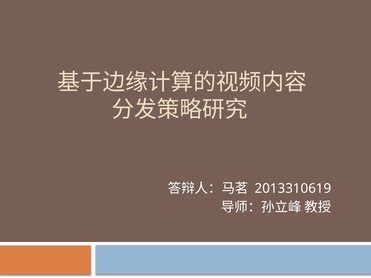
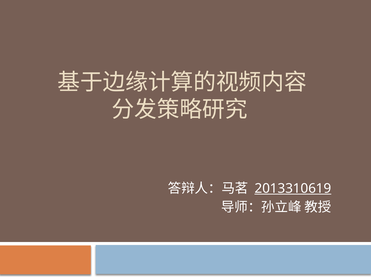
2013310619 underline: none -> present
